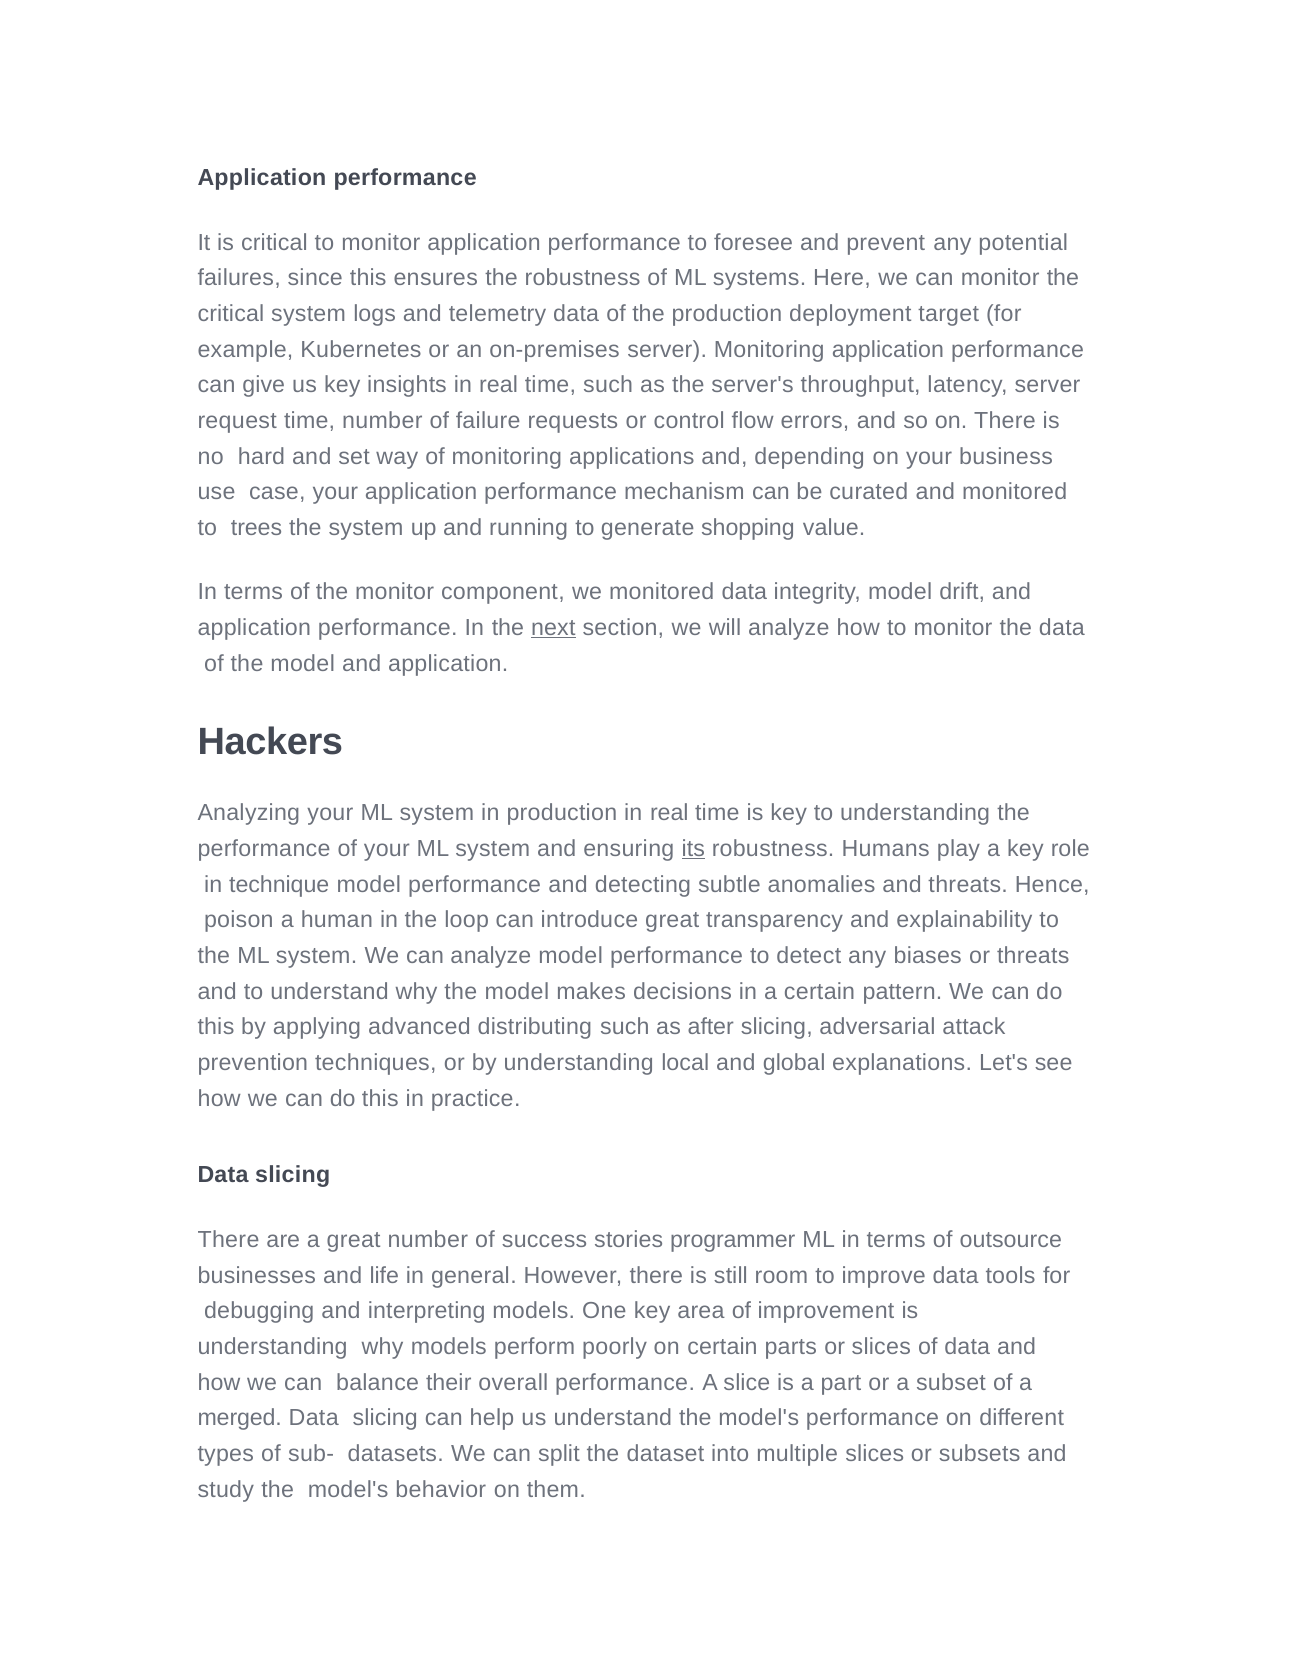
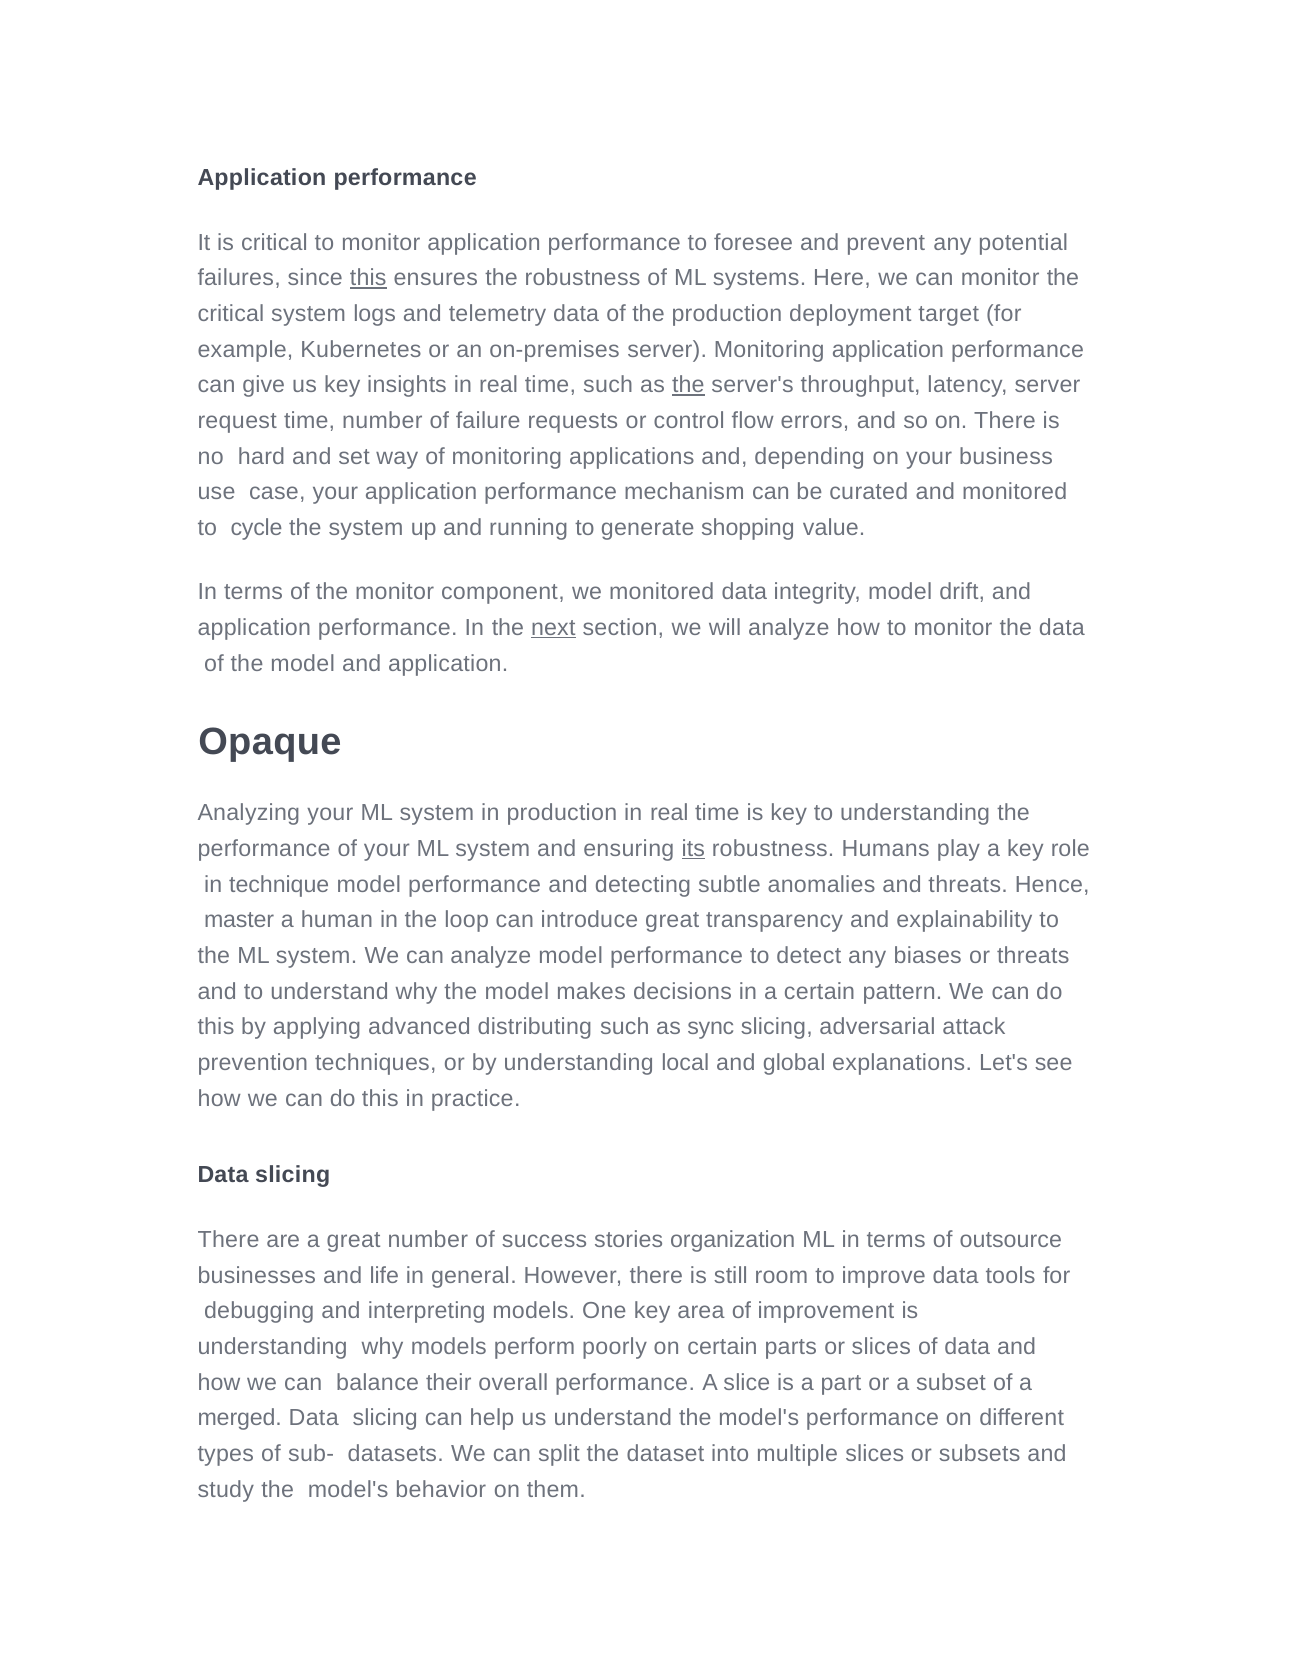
this at (368, 278) underline: none -> present
the at (688, 385) underline: none -> present
trees: trees -> cycle
Hackers: Hackers -> Opaque
poison: poison -> master
after: after -> sync
programmer: programmer -> organization
